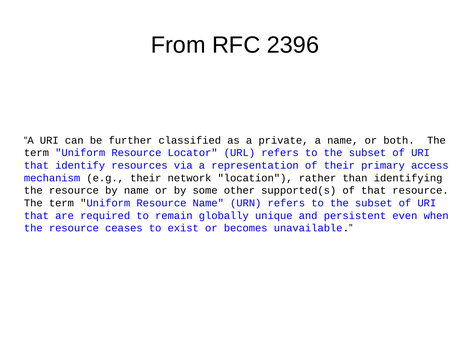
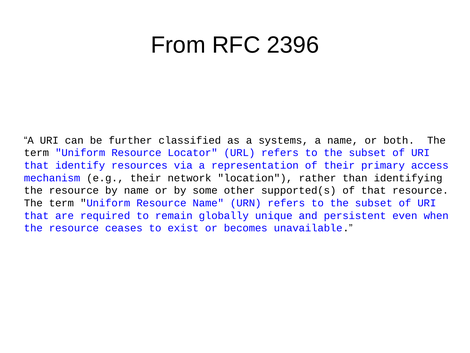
private: private -> systems
